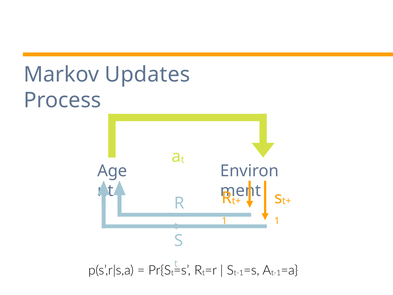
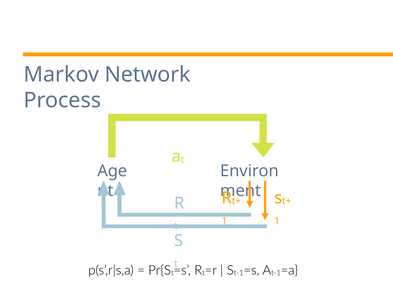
Updates: Updates -> Network
